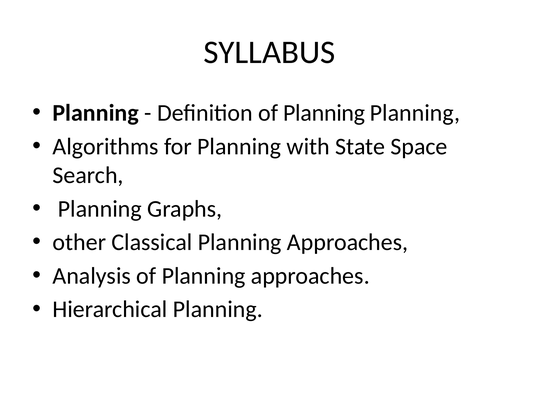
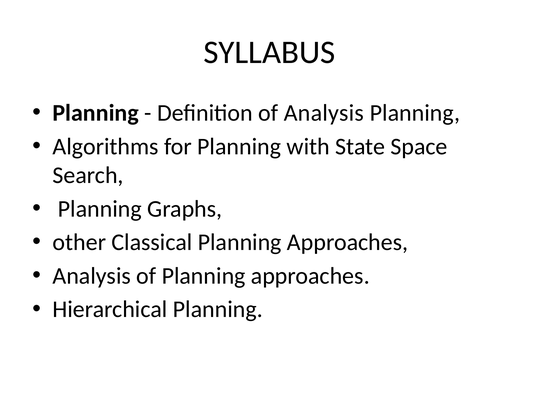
Definition of Planning: Planning -> Analysis
